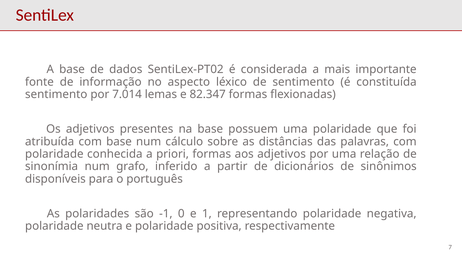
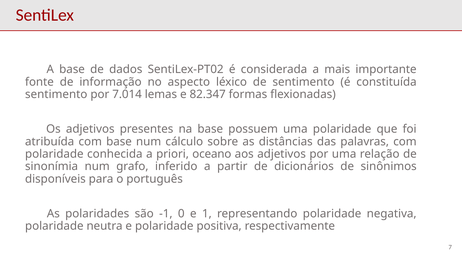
priori formas: formas -> oceano
